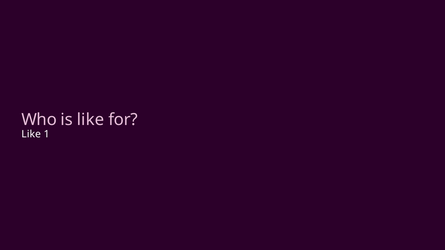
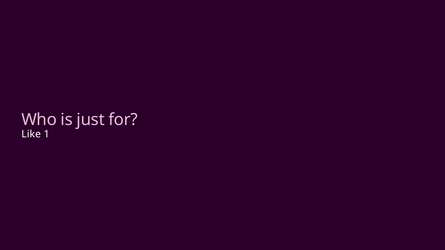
is like: like -> just
